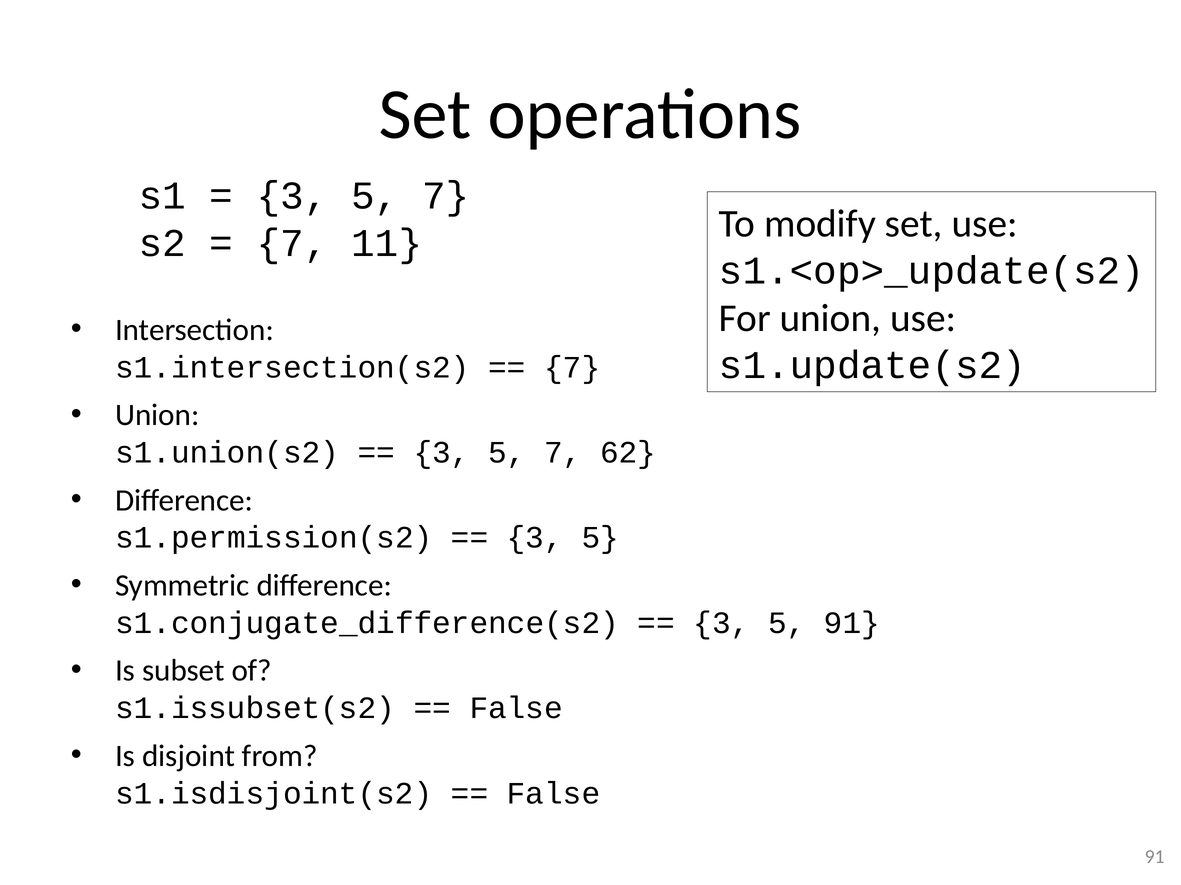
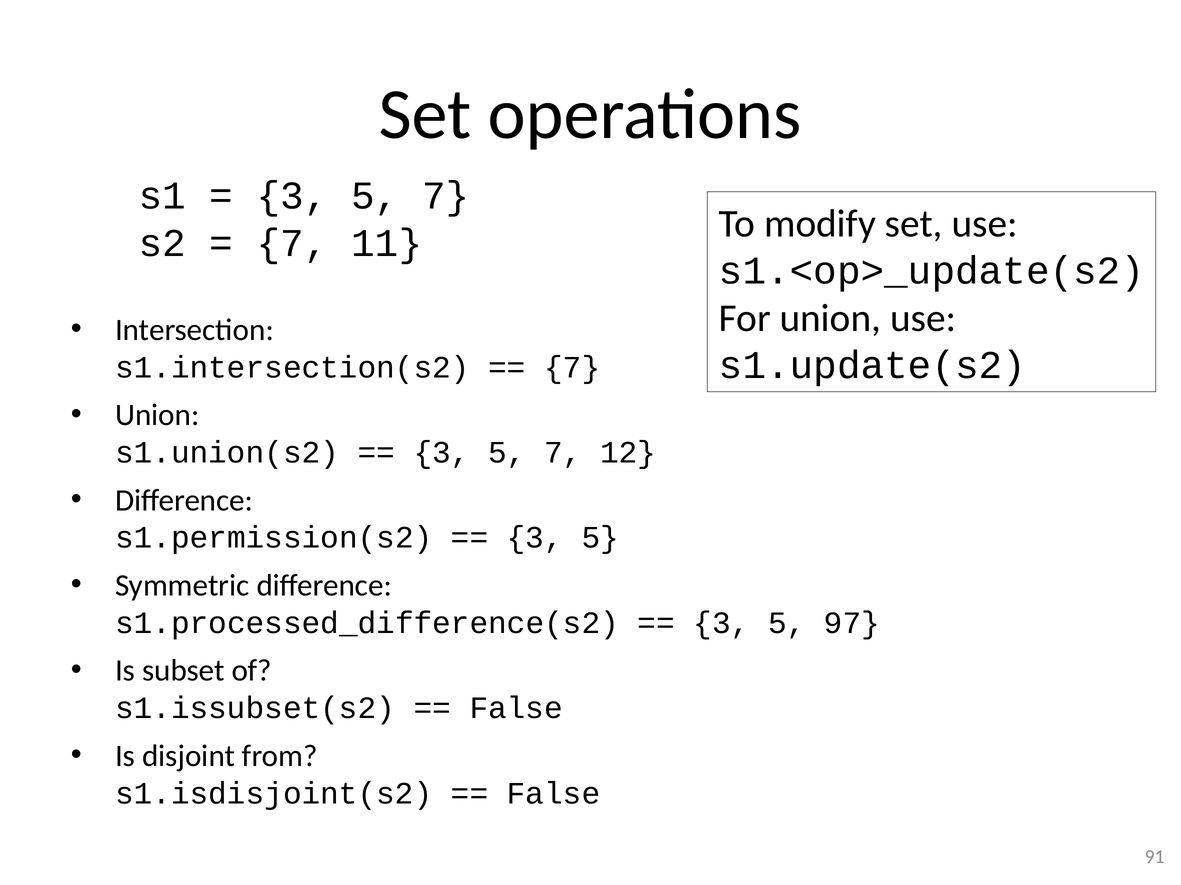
62: 62 -> 12
s1.conjugate_difference(s2: s1.conjugate_difference(s2 -> s1.processed_difference(s2
5 91: 91 -> 97
